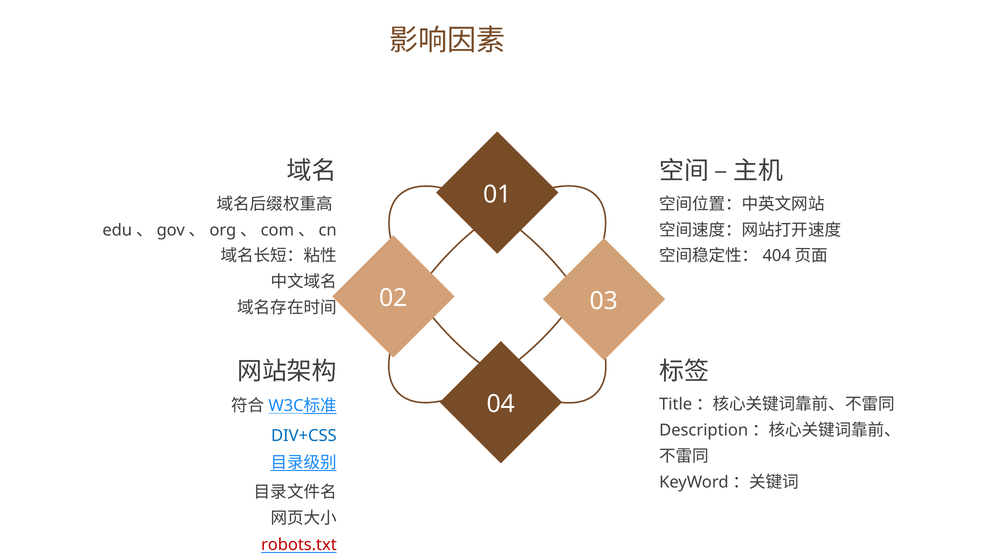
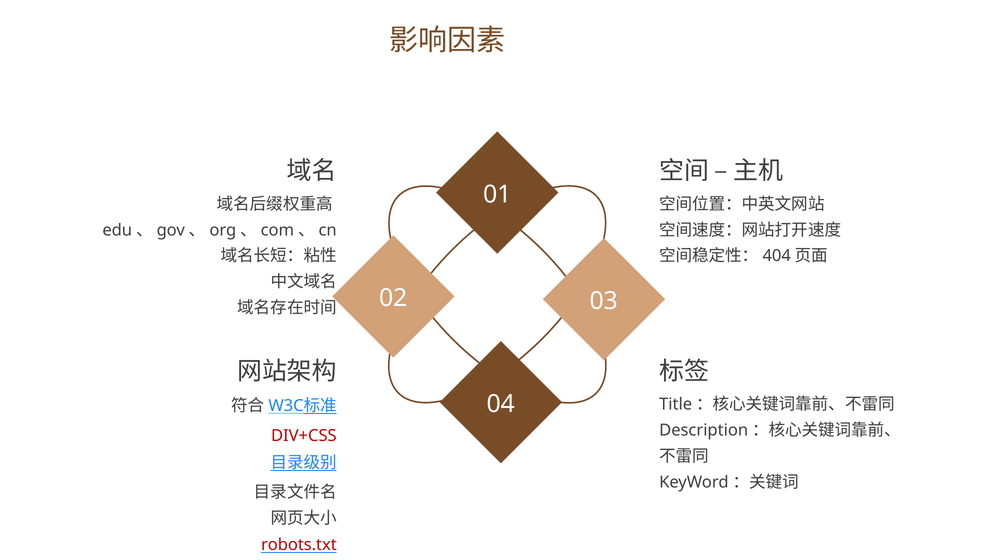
DIV+CSS colour: blue -> red
